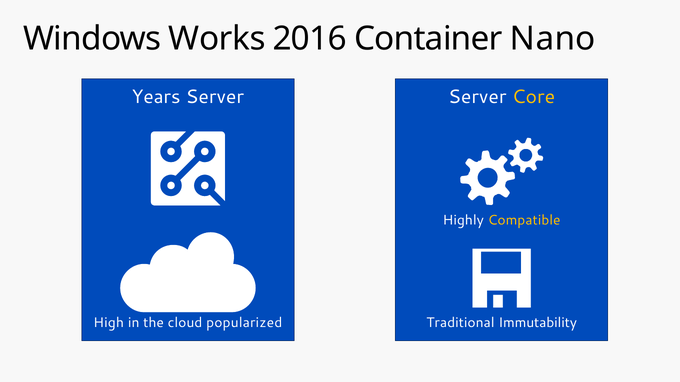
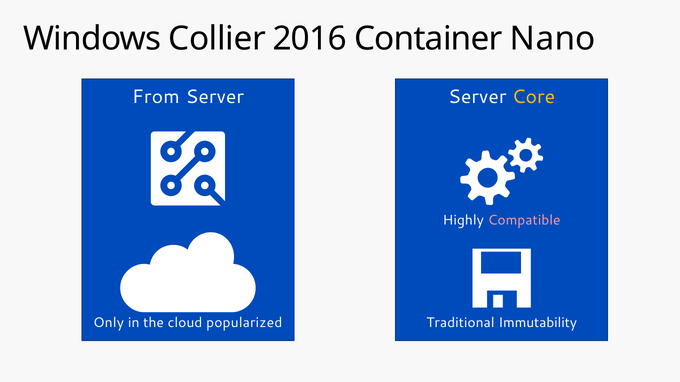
Works: Works -> Collier
Years: Years -> From
Compatible colour: yellow -> pink
High: High -> Only
